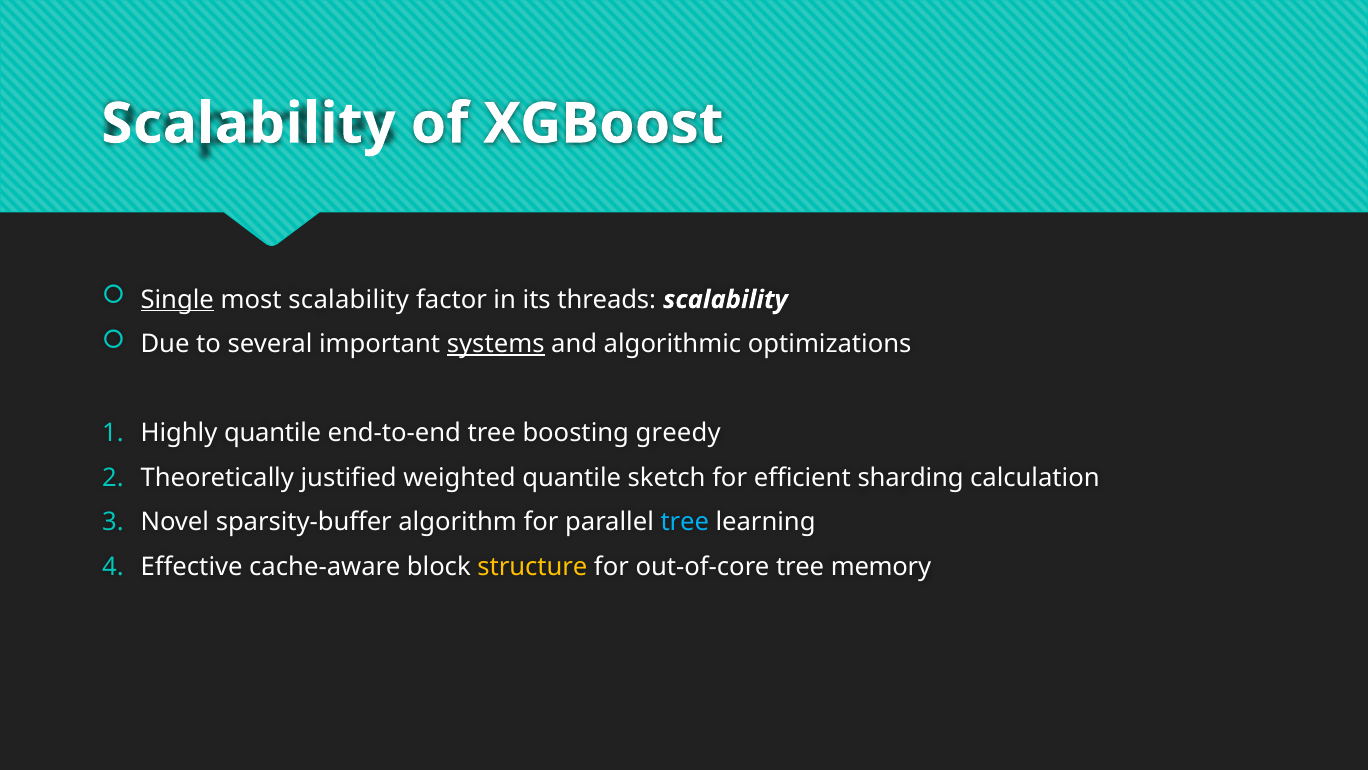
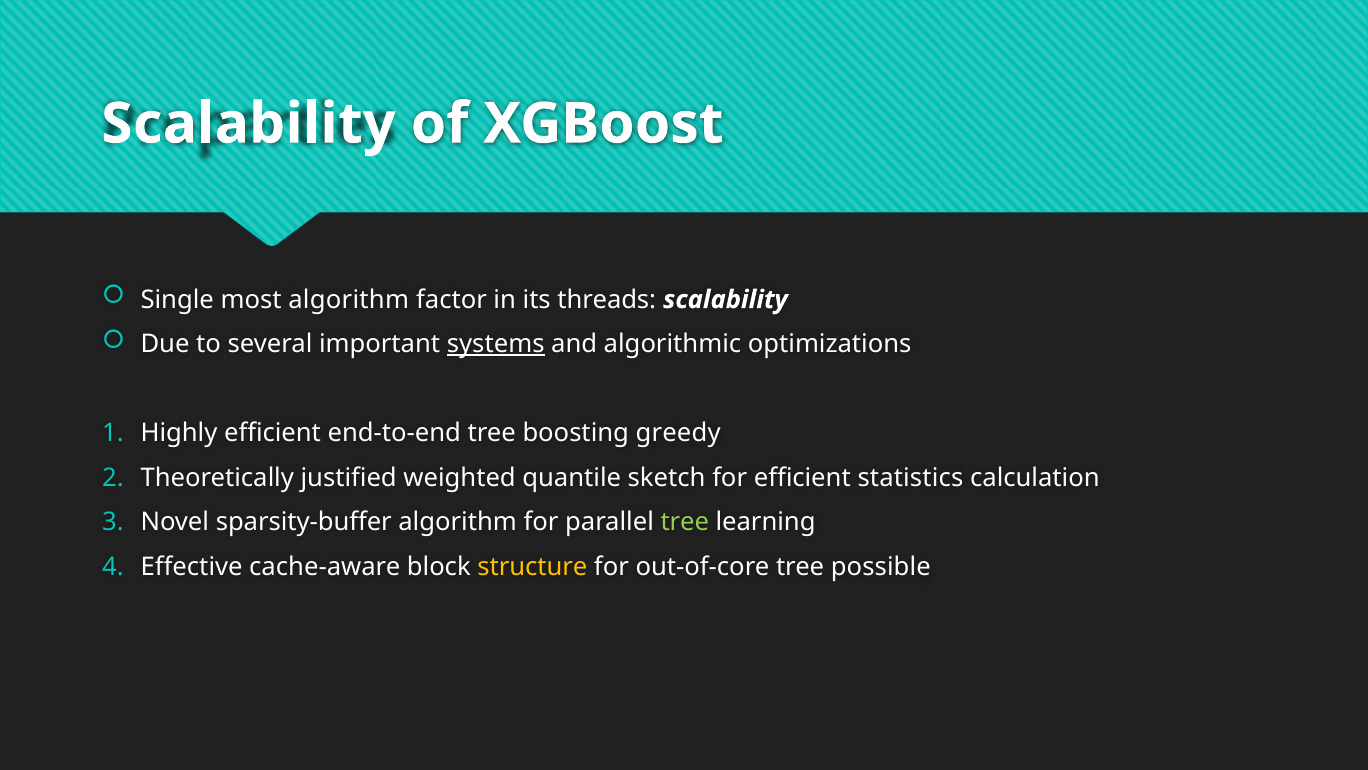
Single underline: present -> none
most scalability: scalability -> algorithm
Highly quantile: quantile -> efficient
sharding: sharding -> statistics
tree at (685, 522) colour: light blue -> light green
memory: memory -> possible
